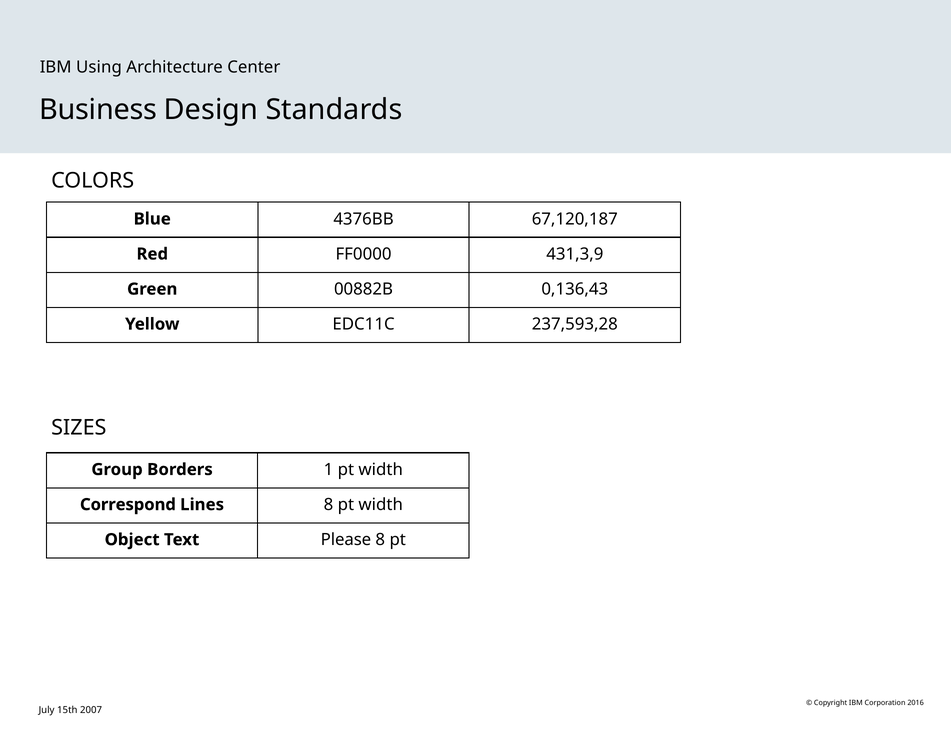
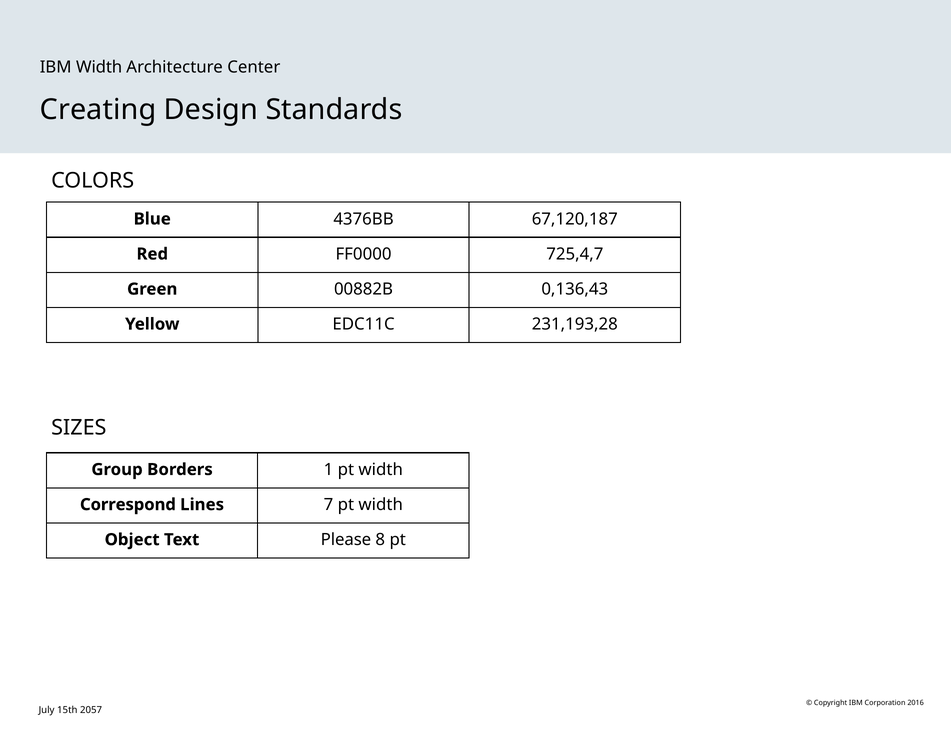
IBM Using: Using -> Width
Business: Business -> Creating
431,3,9: 431,3,9 -> 725,4,7
237,593,28: 237,593,28 -> 231,193,28
Lines 8: 8 -> 7
2007: 2007 -> 2057
